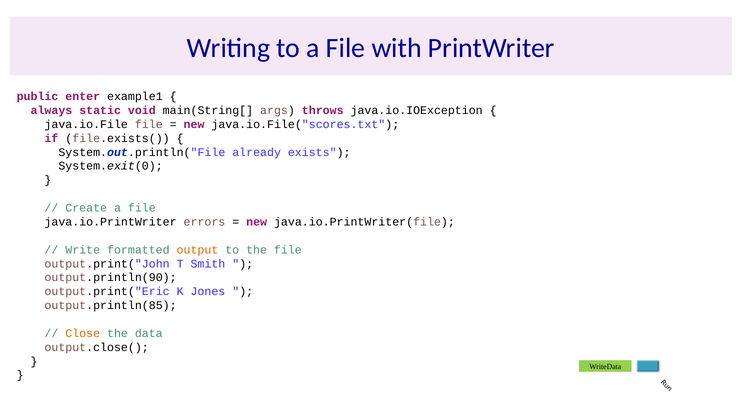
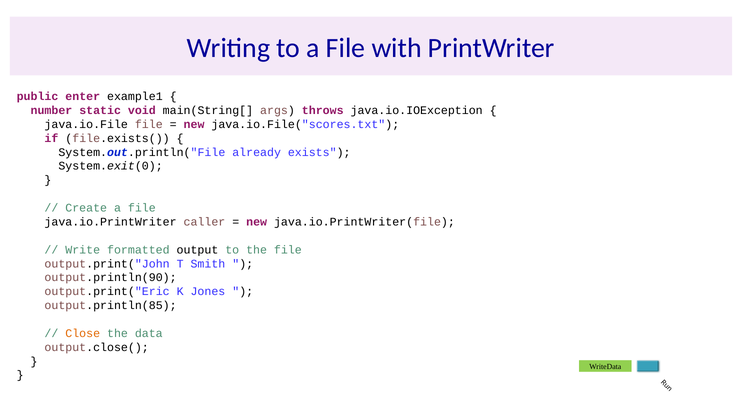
always: always -> number
errors: errors -> caller
output colour: orange -> black
